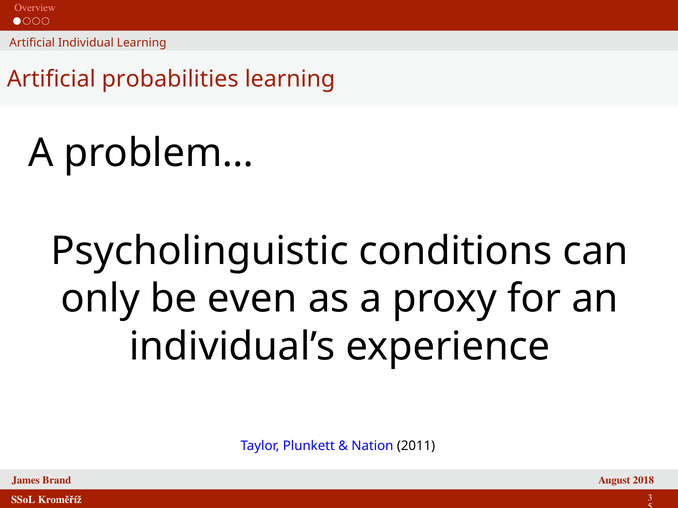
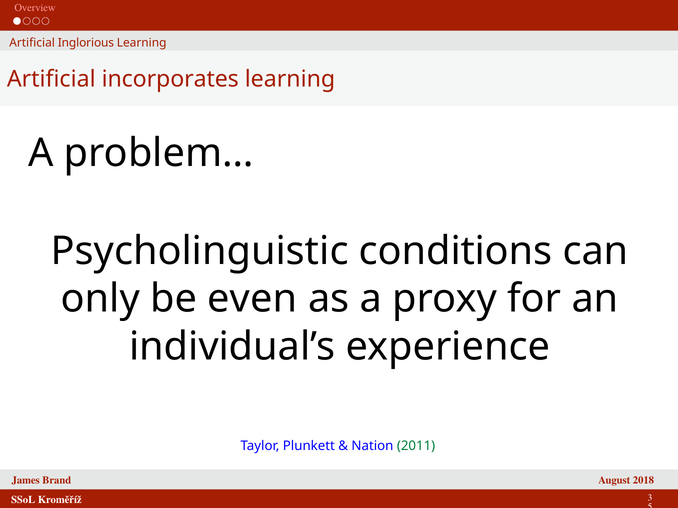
Individual: Individual -> Inglorious
probabilities: probabilities -> incorporates
2011 colour: black -> green
